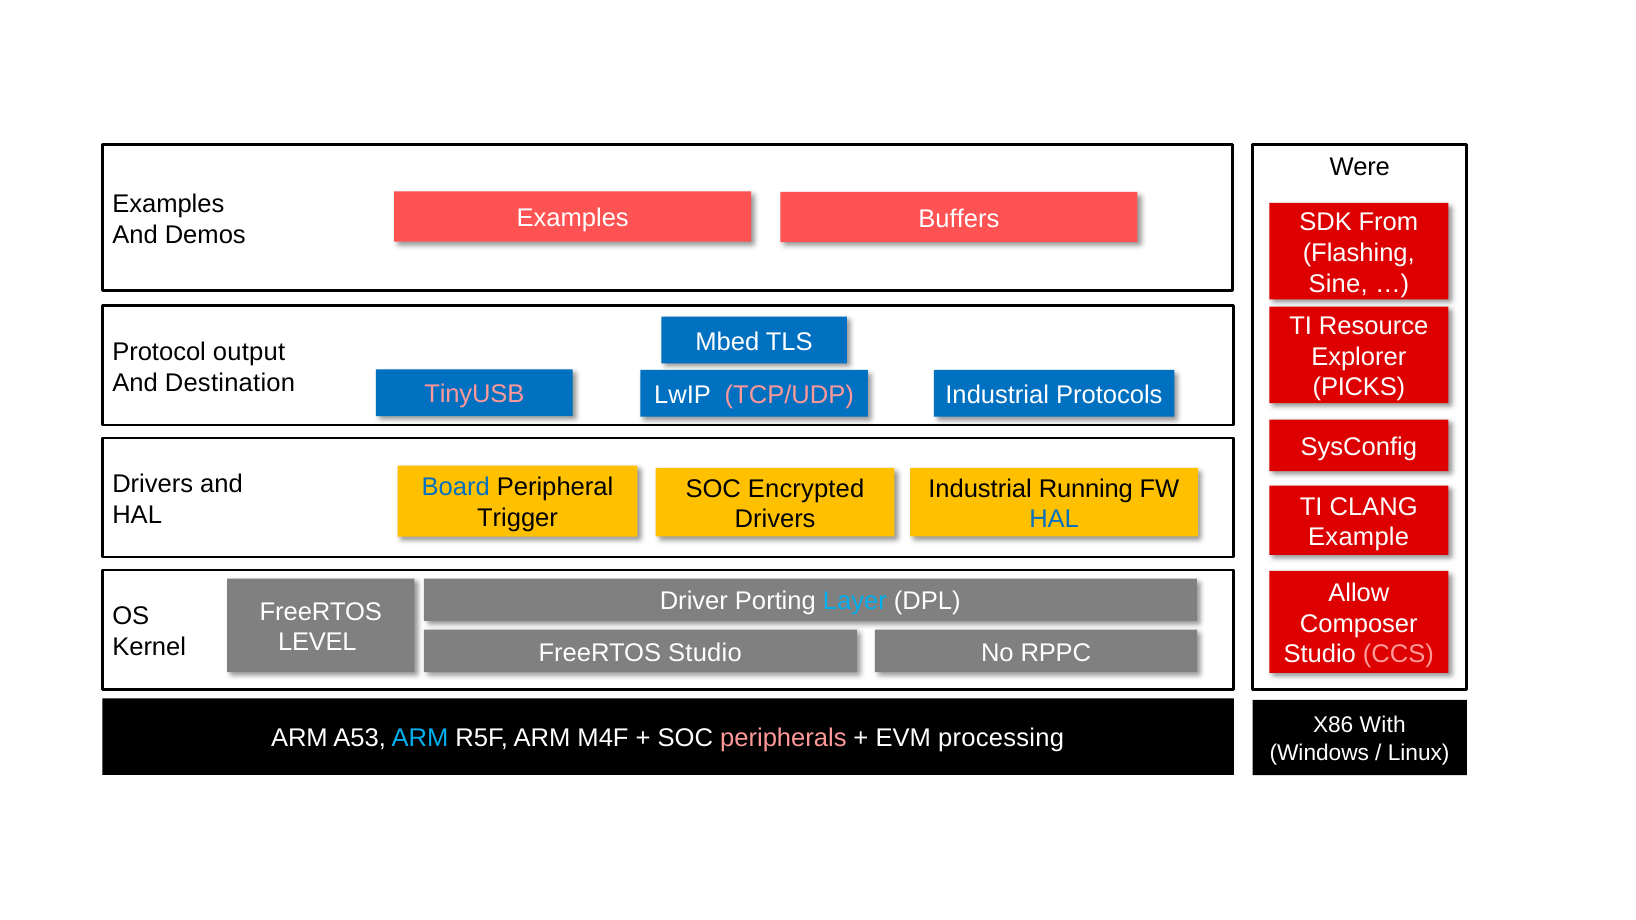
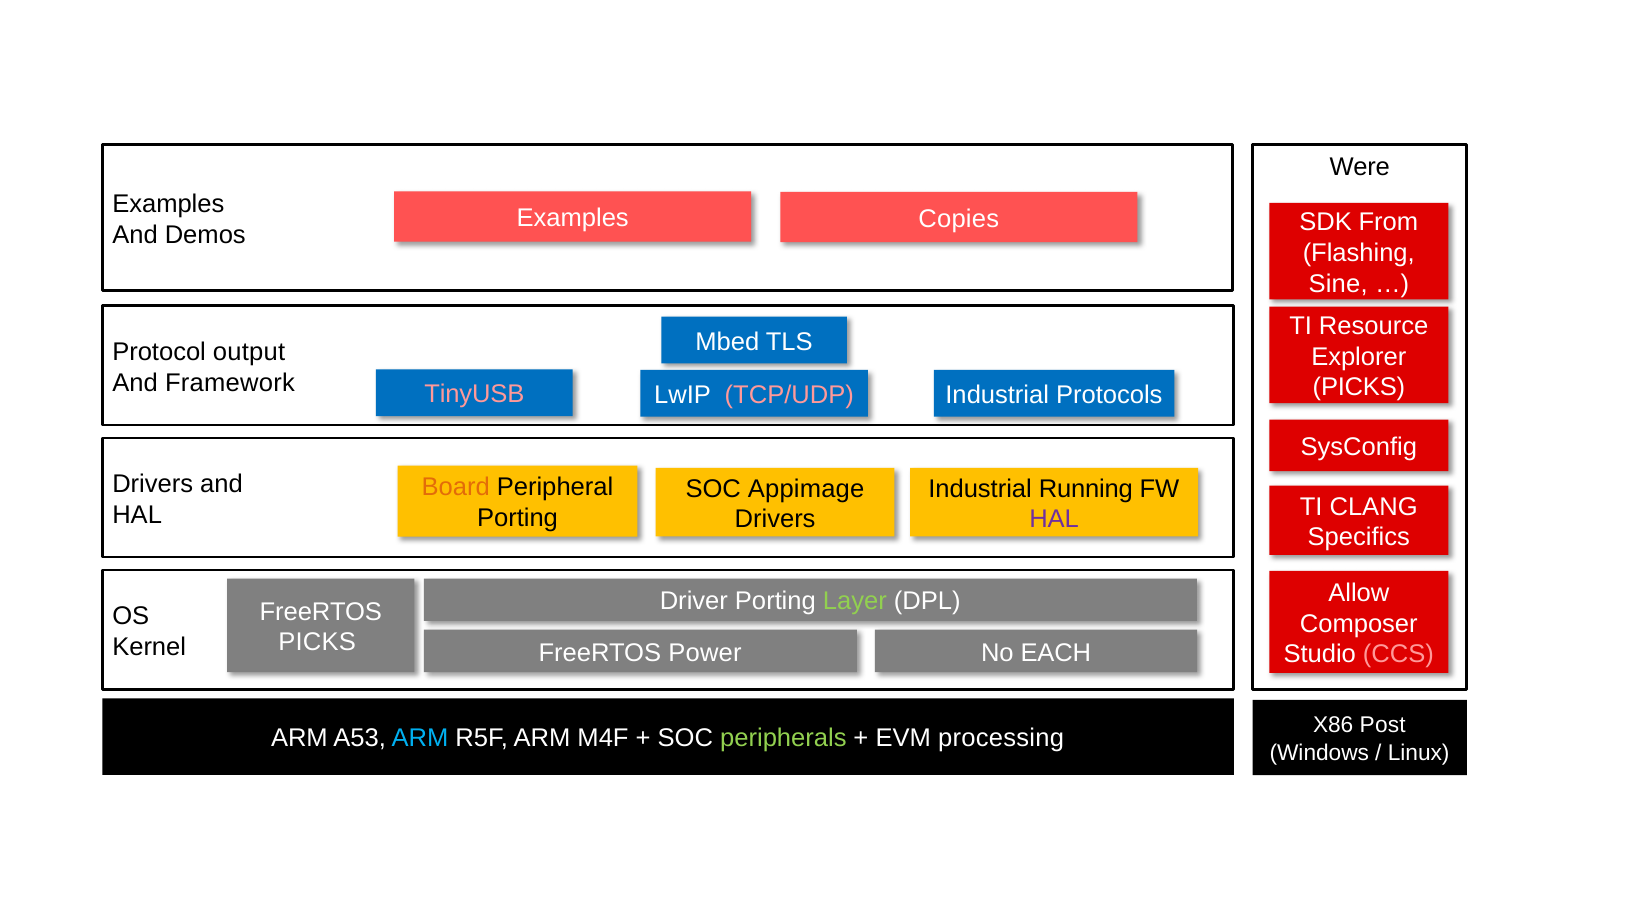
Buffers: Buffers -> Copies
Destination: Destination -> Framework
Board colour: blue -> orange
Encrypted: Encrypted -> Appimage
Trigger at (518, 518): Trigger -> Porting
HAL at (1054, 519) colour: blue -> purple
Example: Example -> Specifics
Layer colour: light blue -> light green
LEVEL at (317, 643): LEVEL -> PICKS
FreeRTOS Studio: Studio -> Power
RPPC: RPPC -> EACH
With: With -> Post
peripherals colour: pink -> light green
